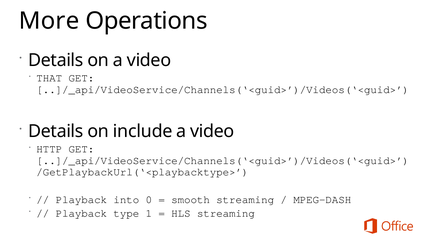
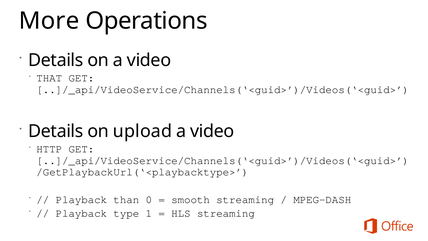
include: include -> upload
into: into -> than
